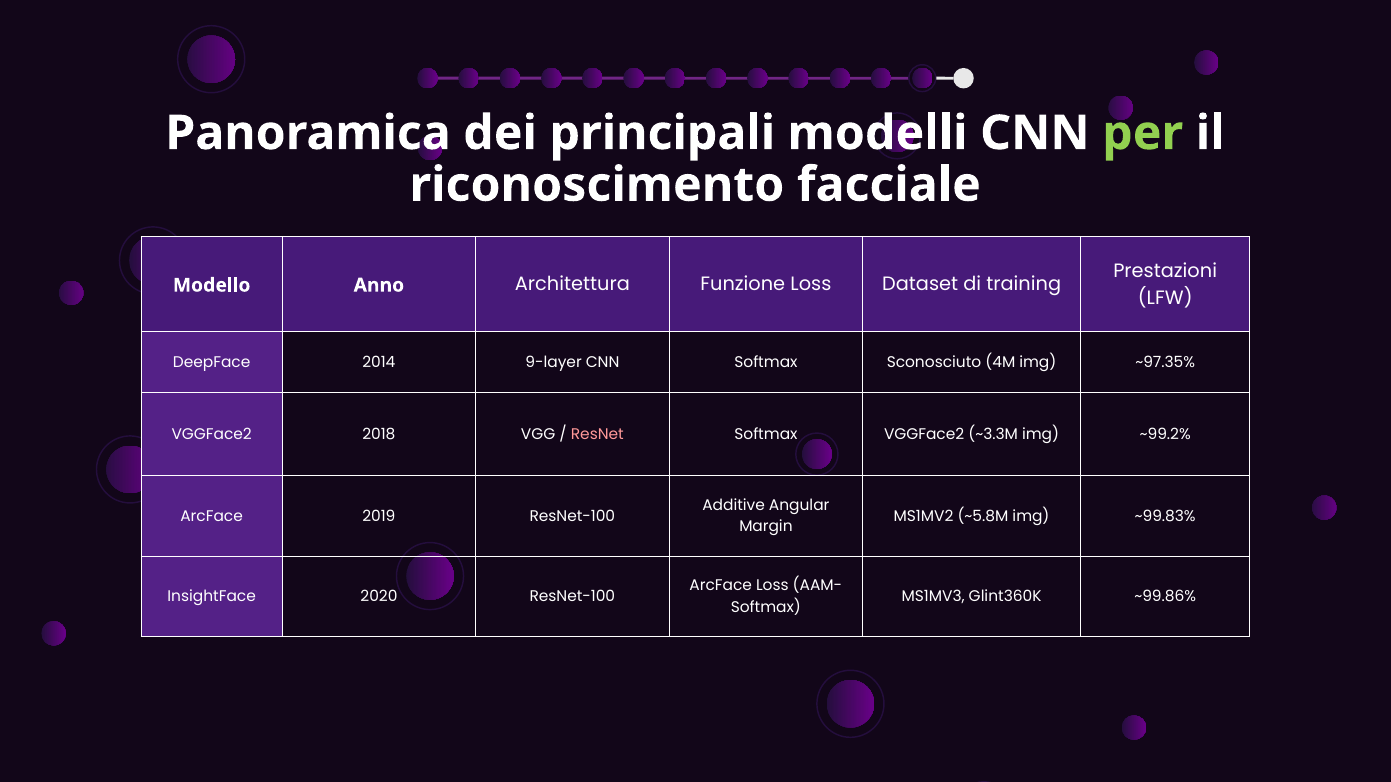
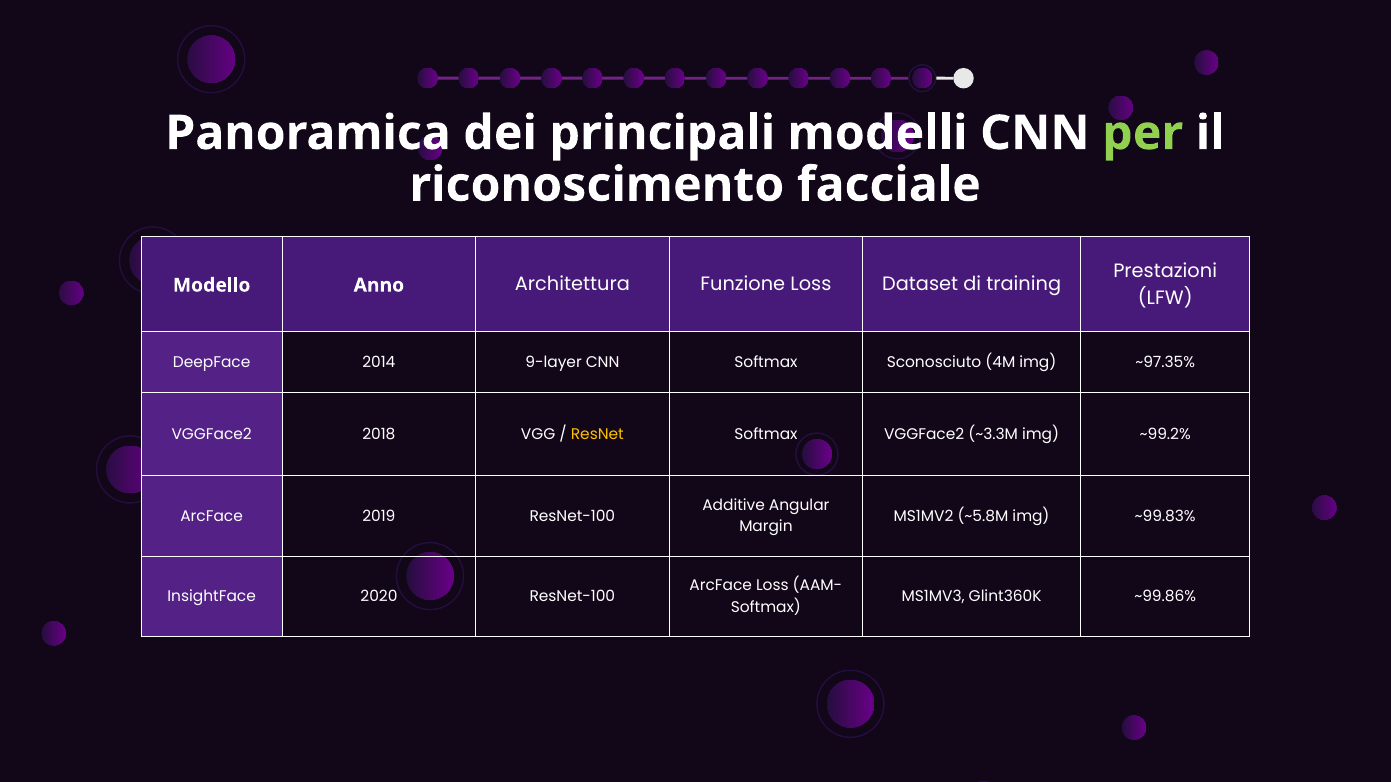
ResNet colour: pink -> yellow
